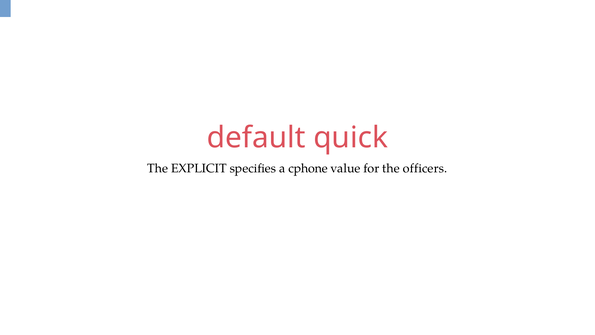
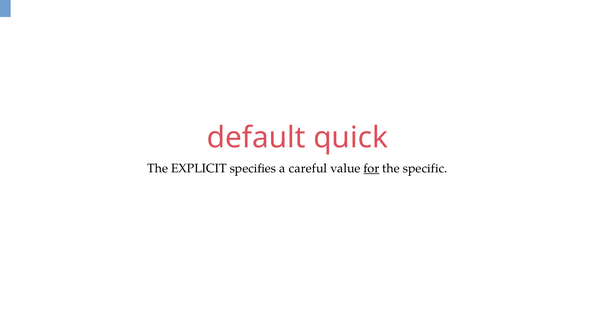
cphone: cphone -> careful
for underline: none -> present
officers: officers -> specific
